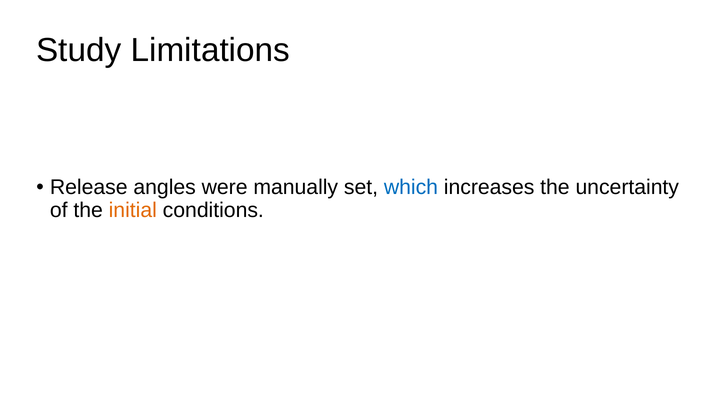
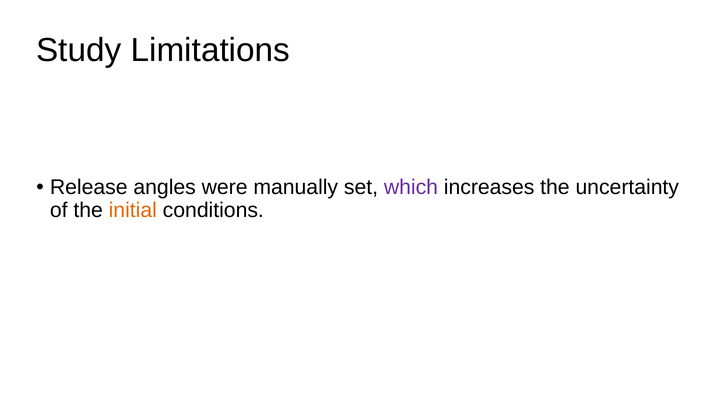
which colour: blue -> purple
